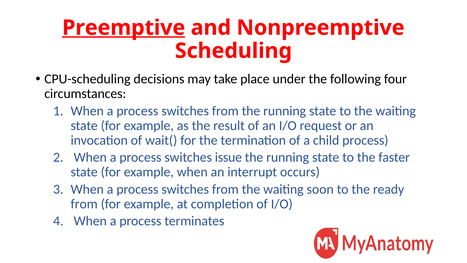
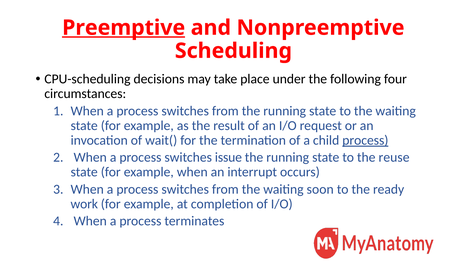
process at (365, 140) underline: none -> present
faster: faster -> reuse
from at (84, 204): from -> work
